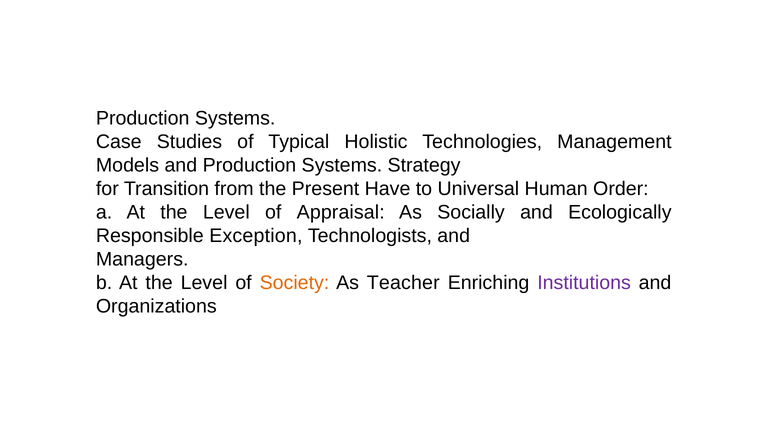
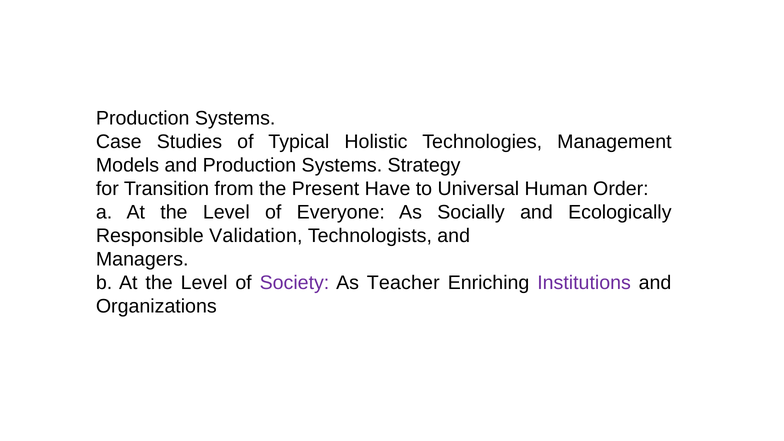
Appraisal: Appraisal -> Everyone
Exception: Exception -> Validation
Society colour: orange -> purple
